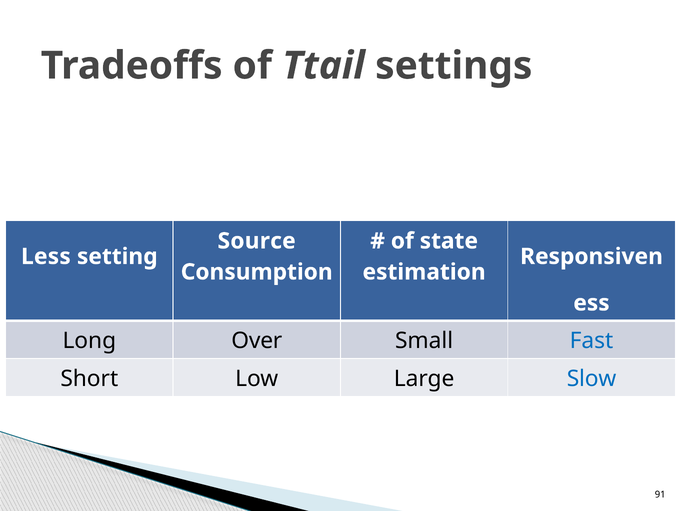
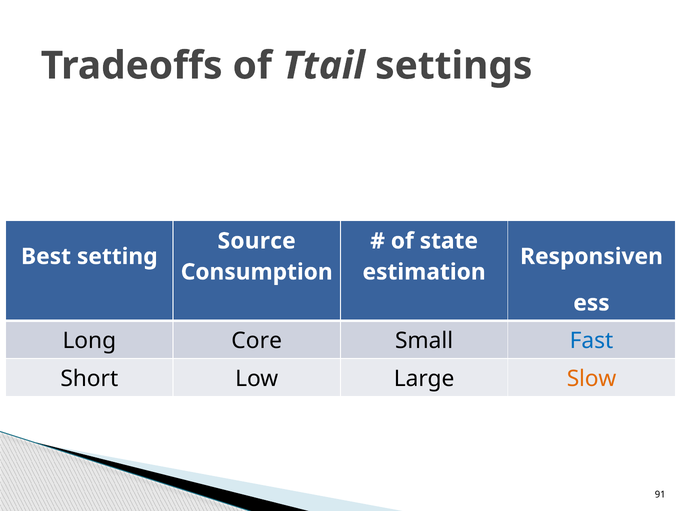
Less: Less -> Best
Over: Over -> Core
Slow colour: blue -> orange
